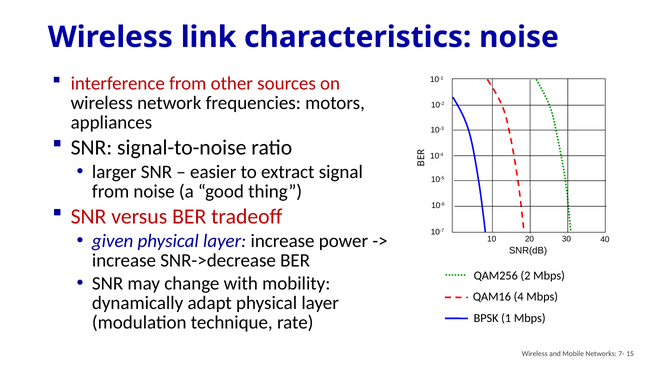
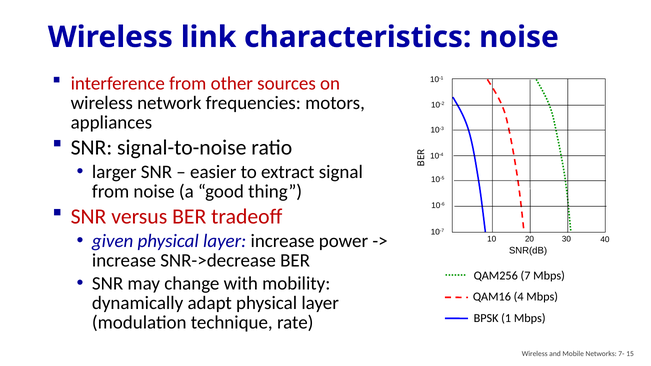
2: 2 -> 7
